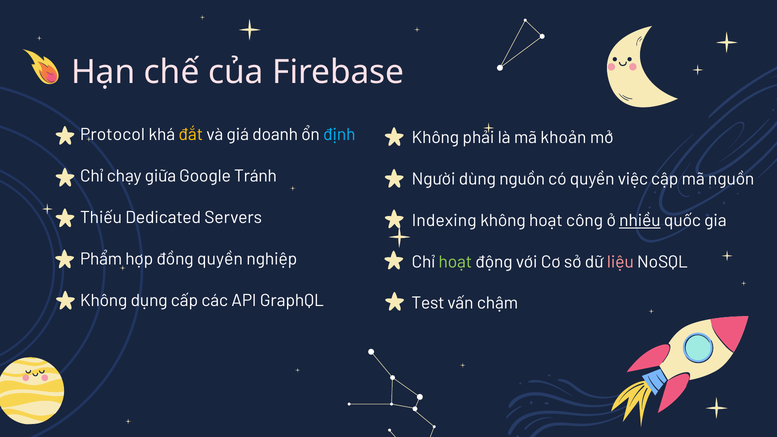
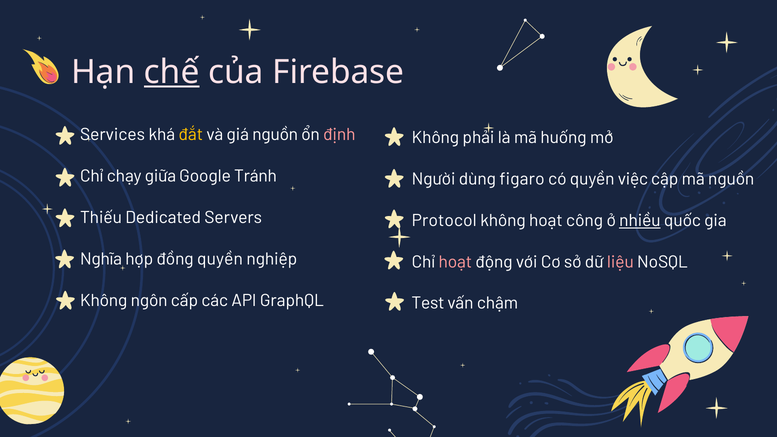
chế underline: none -> present
Protocol: Protocol -> Services
giá doanh: doanh -> nguồn
định colour: light blue -> pink
khoản: khoản -> huống
dùng nguồn: nguồn -> figaro
Indexing: Indexing -> Protocol
Phẩm: Phẩm -> Nghĩa
hoạt at (455, 262) colour: light green -> pink
dụng: dụng -> ngôn
